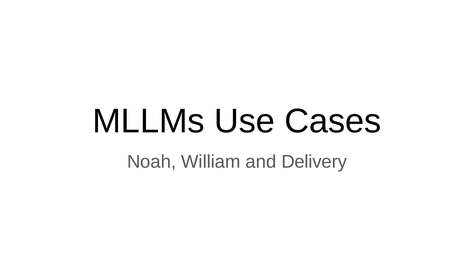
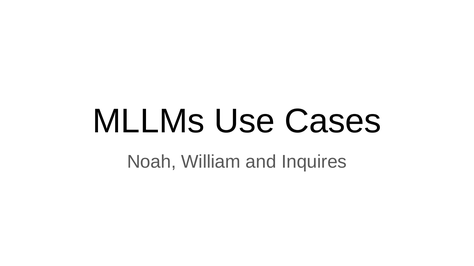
Delivery: Delivery -> Inquires
